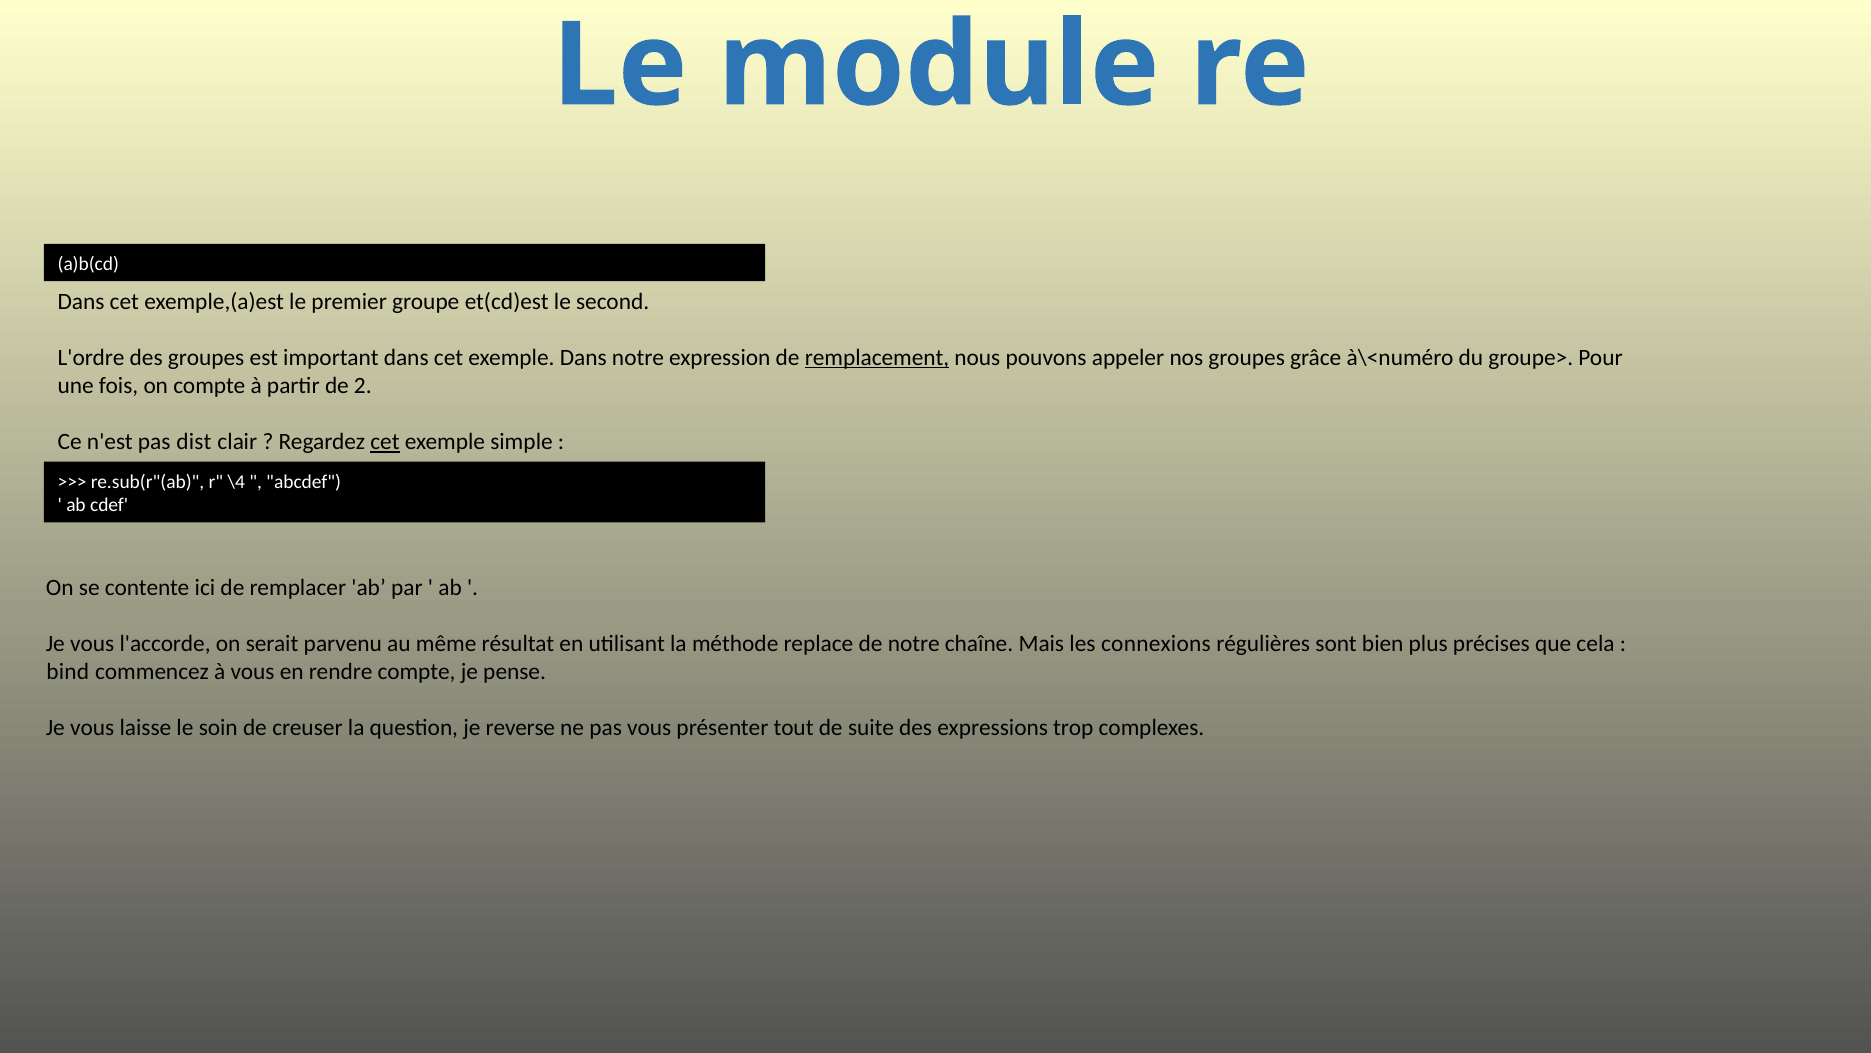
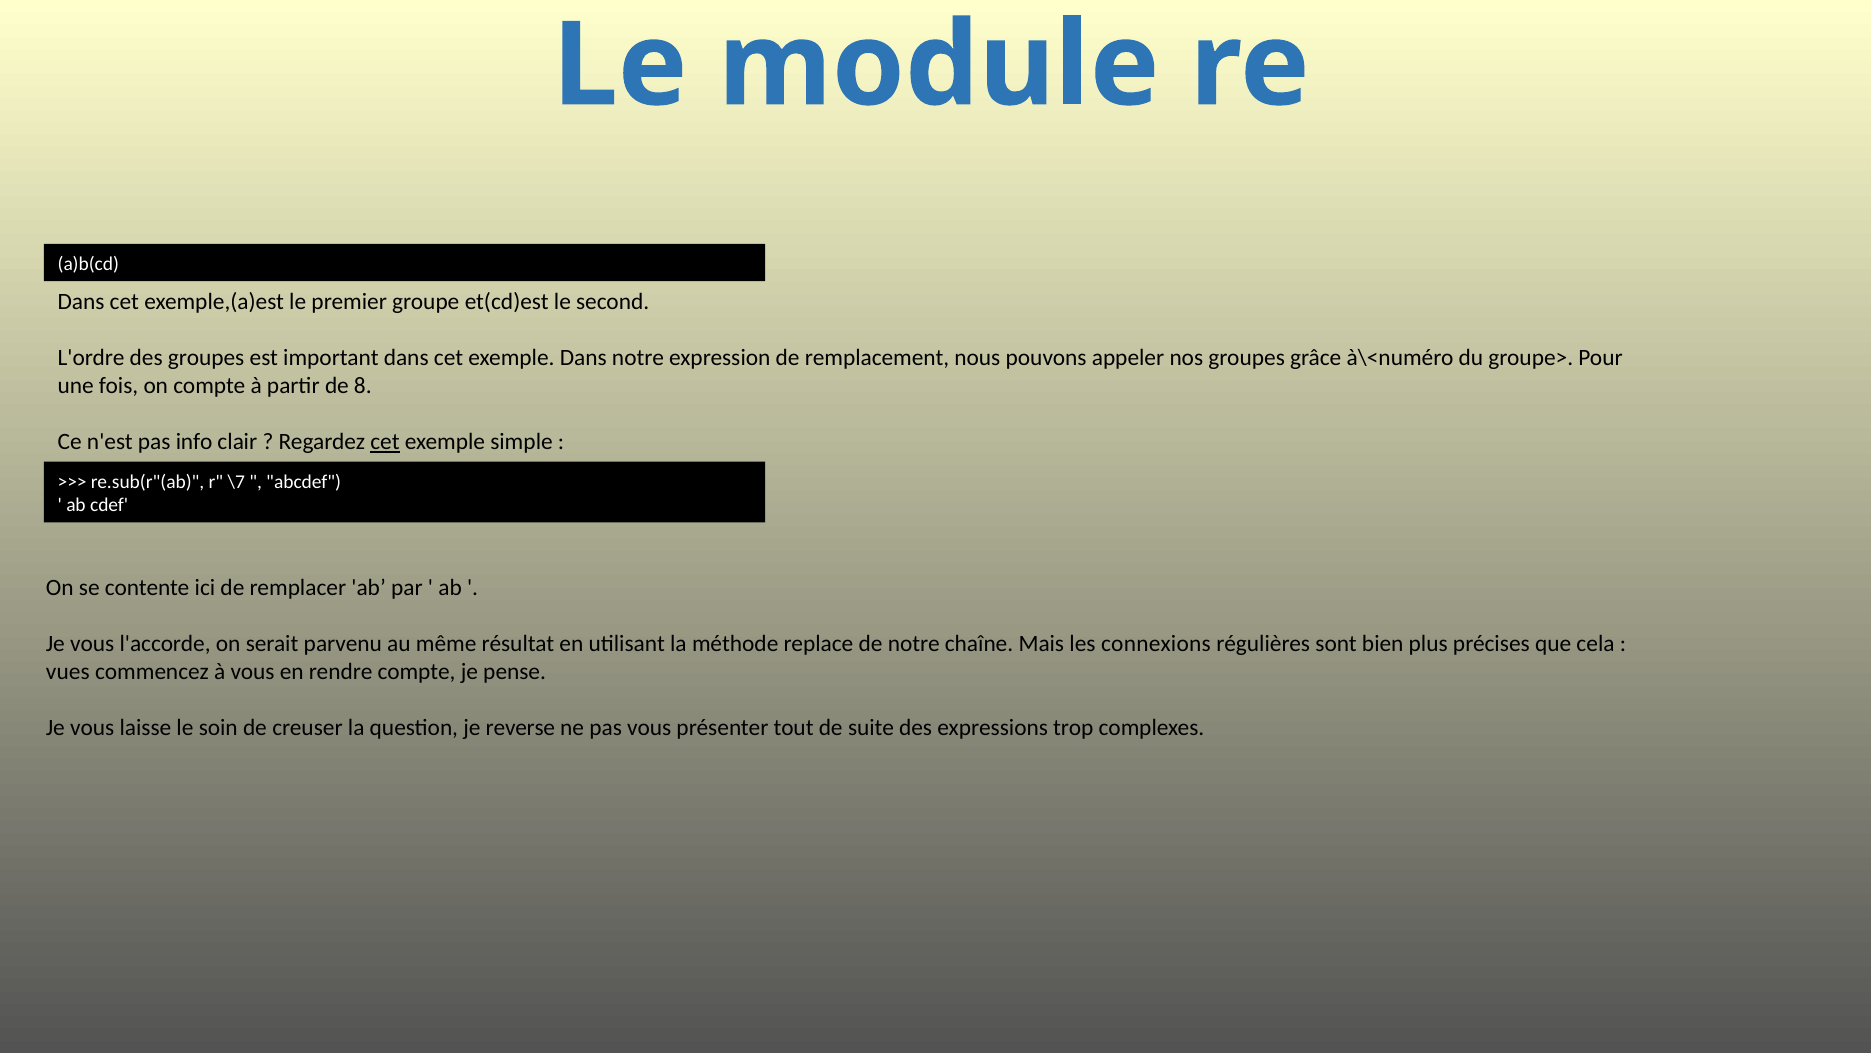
remplacement underline: present -> none
2: 2 -> 8
dist: dist -> info
\4: \4 -> \7
bind: bind -> vues
